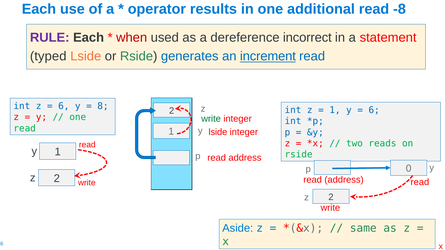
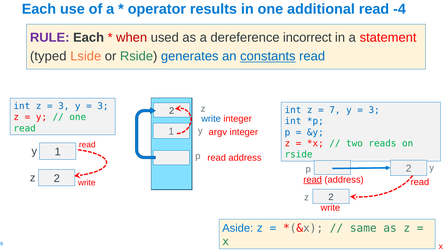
-8: -8 -> -4
increment: increment -> constants
6 at (64, 106): 6 -> 3
8 at (103, 106): 8 -> 3
1 at (335, 110): 1 -> 7
6 at (374, 110): 6 -> 3
write at (211, 119) colour: green -> blue
lside at (218, 132): lside -> argv
p 0: 0 -> 2
read at (313, 180) underline: none -> present
